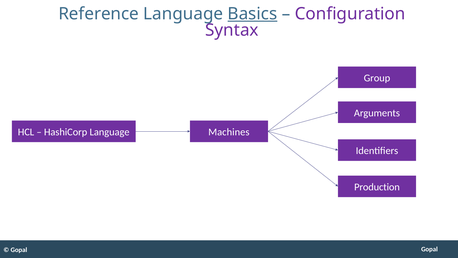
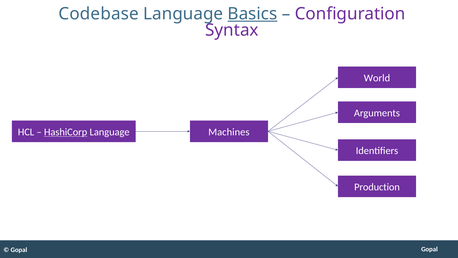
Reference: Reference -> Codebase
Group: Group -> World
HashiCorp underline: none -> present
